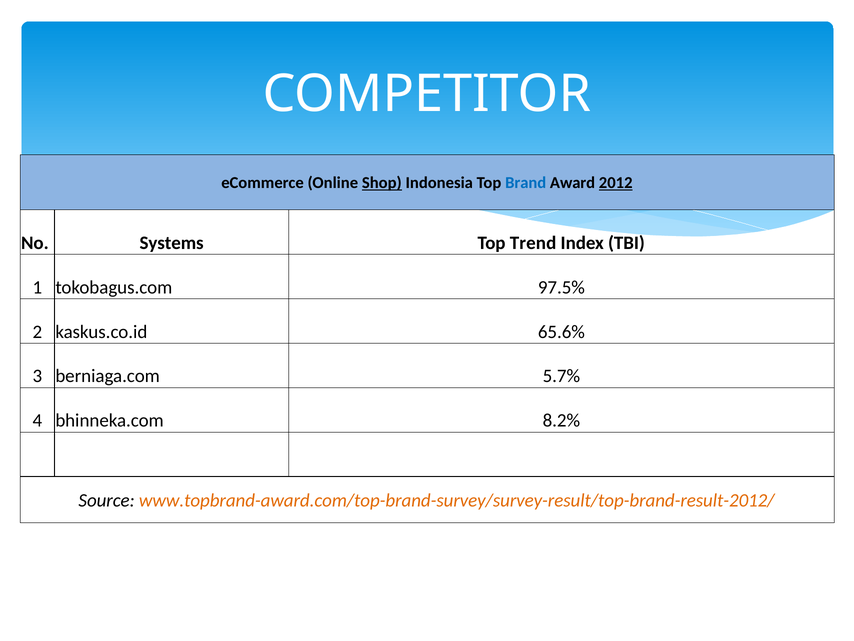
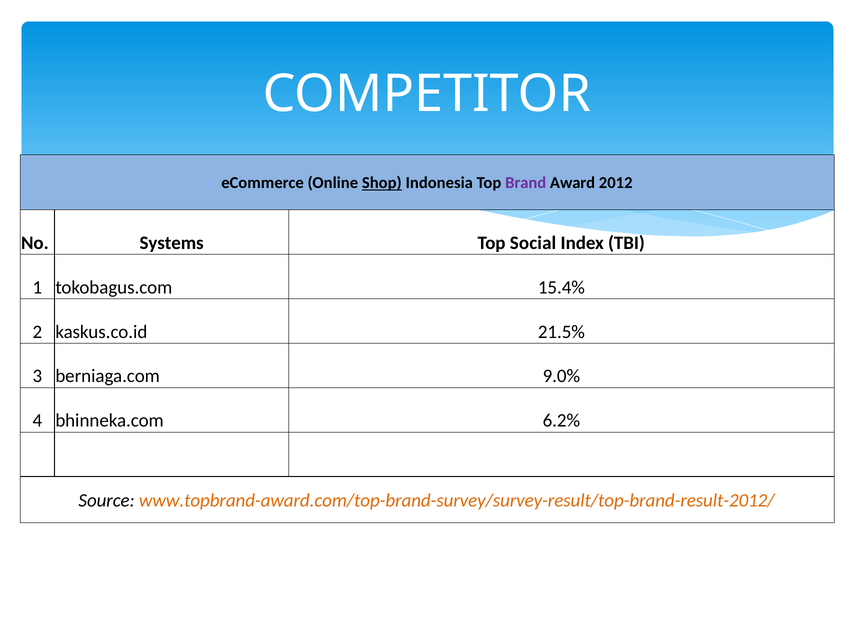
Brand colour: blue -> purple
2012 underline: present -> none
Trend: Trend -> Social
97.5%: 97.5% -> 15.4%
65.6%: 65.6% -> 21.5%
5.7%: 5.7% -> 9.0%
8.2%: 8.2% -> 6.2%
